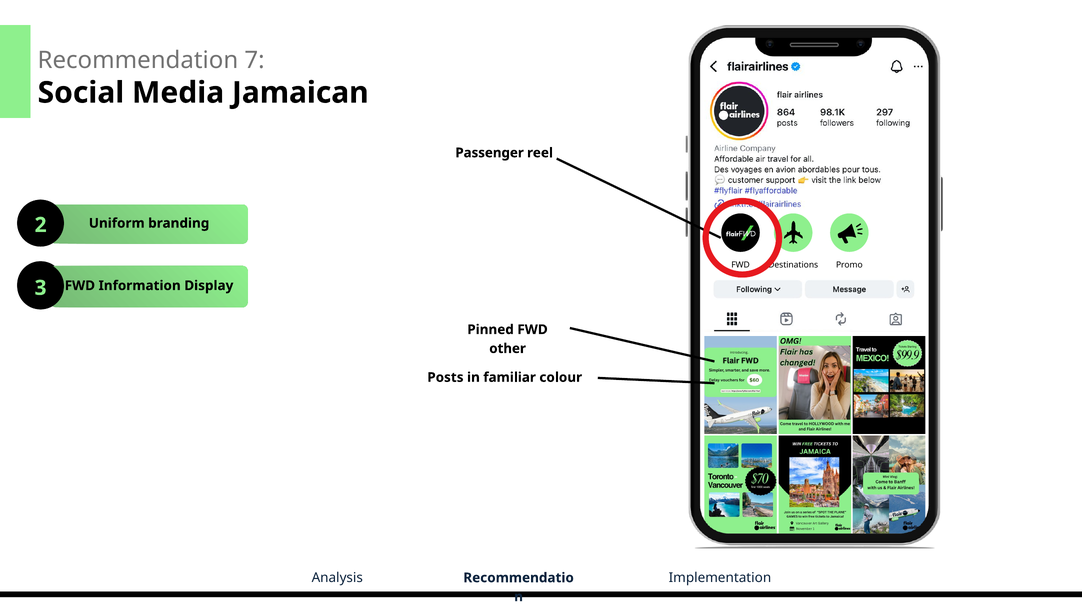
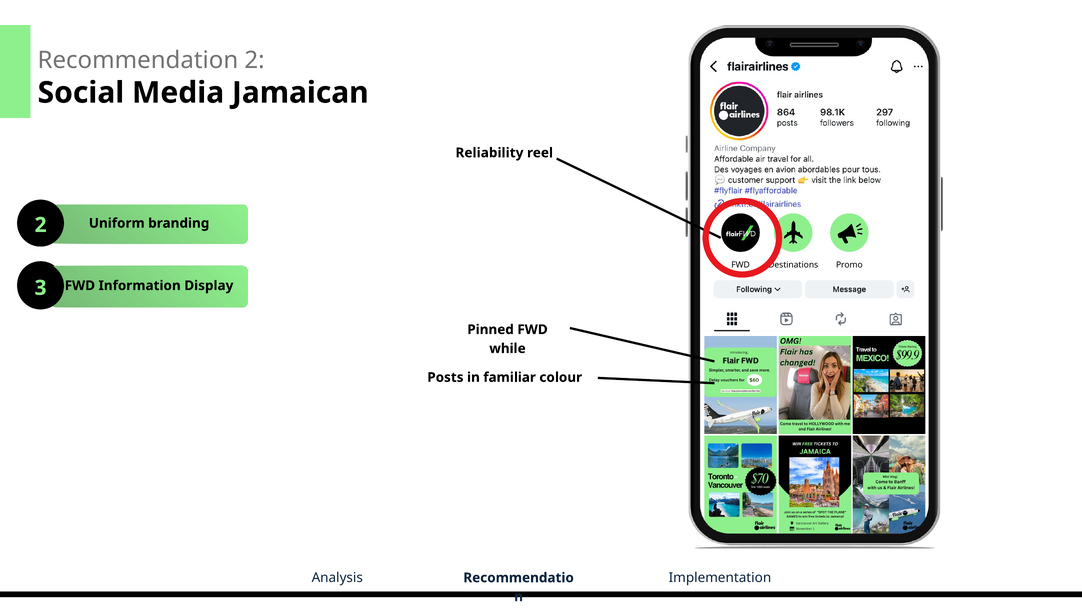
Recommendation 7: 7 -> 2
Passenger: Passenger -> Reliability
other: other -> while
